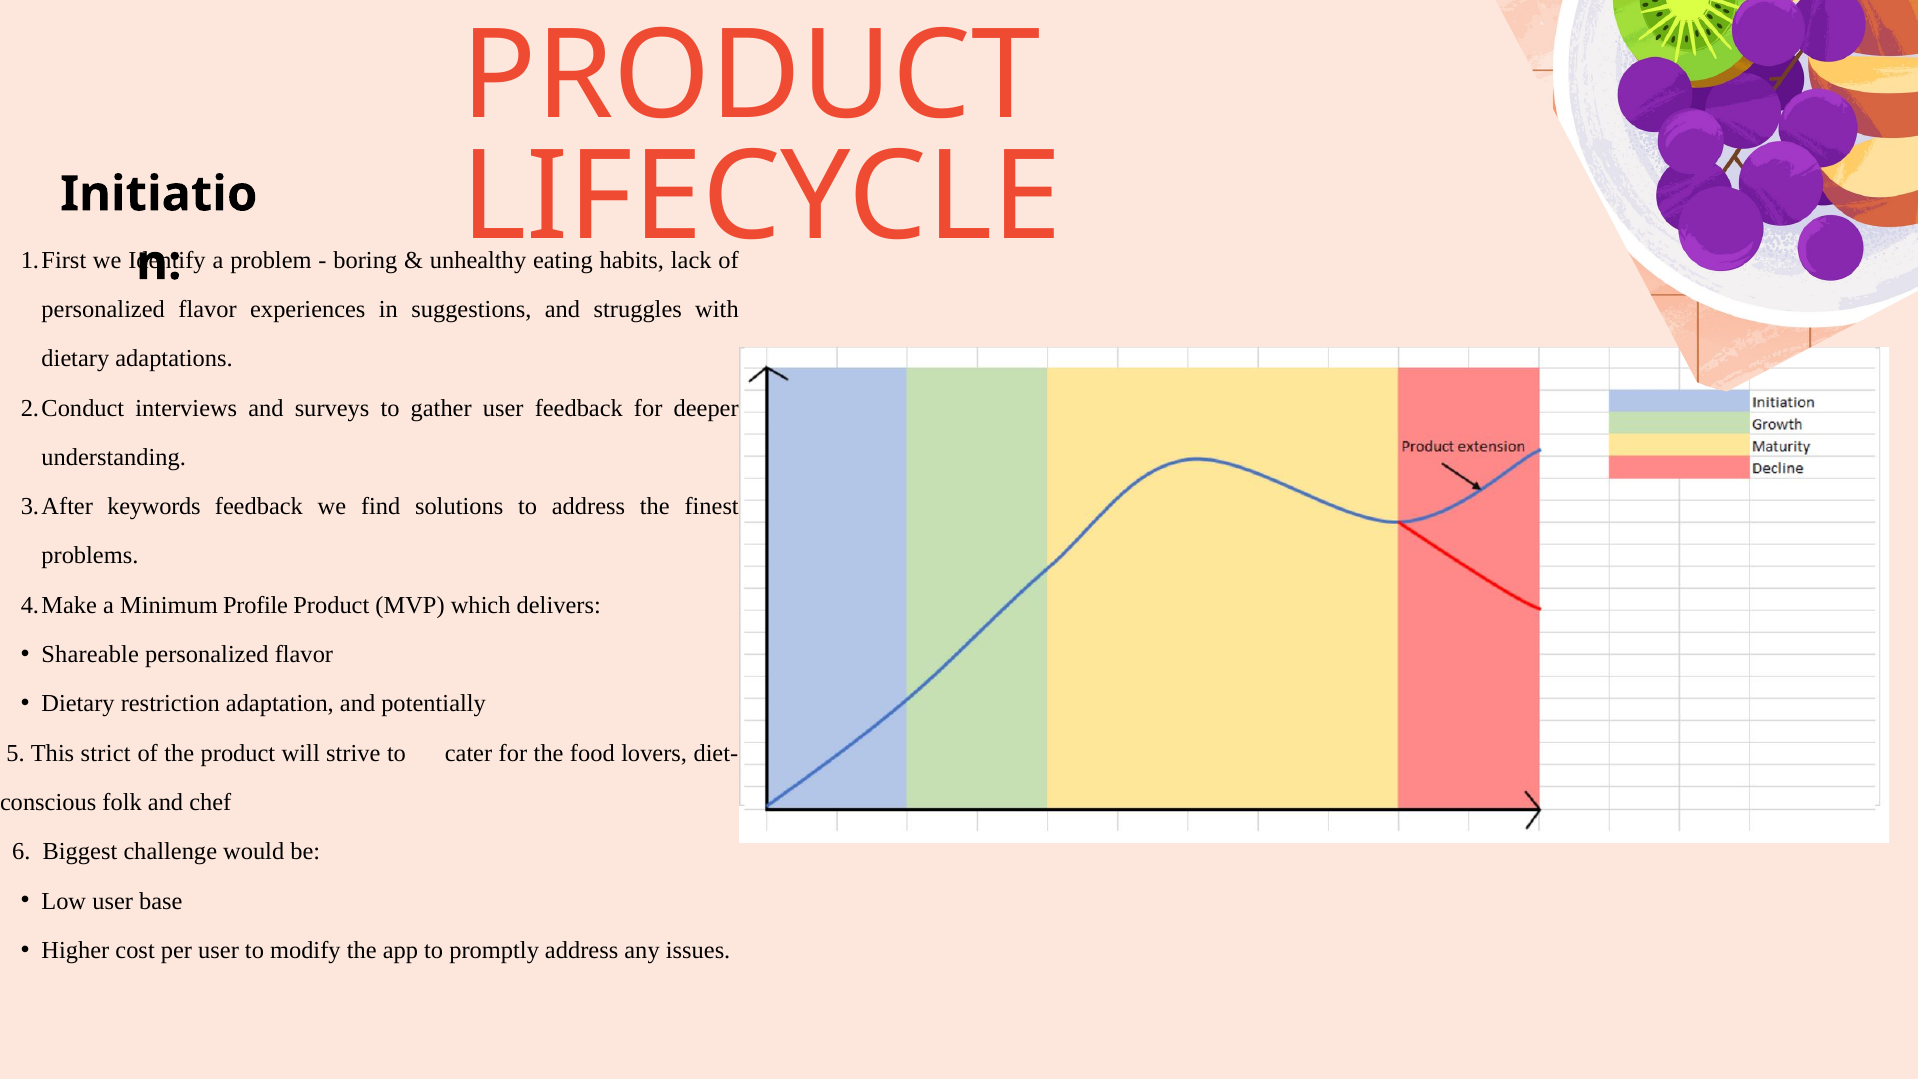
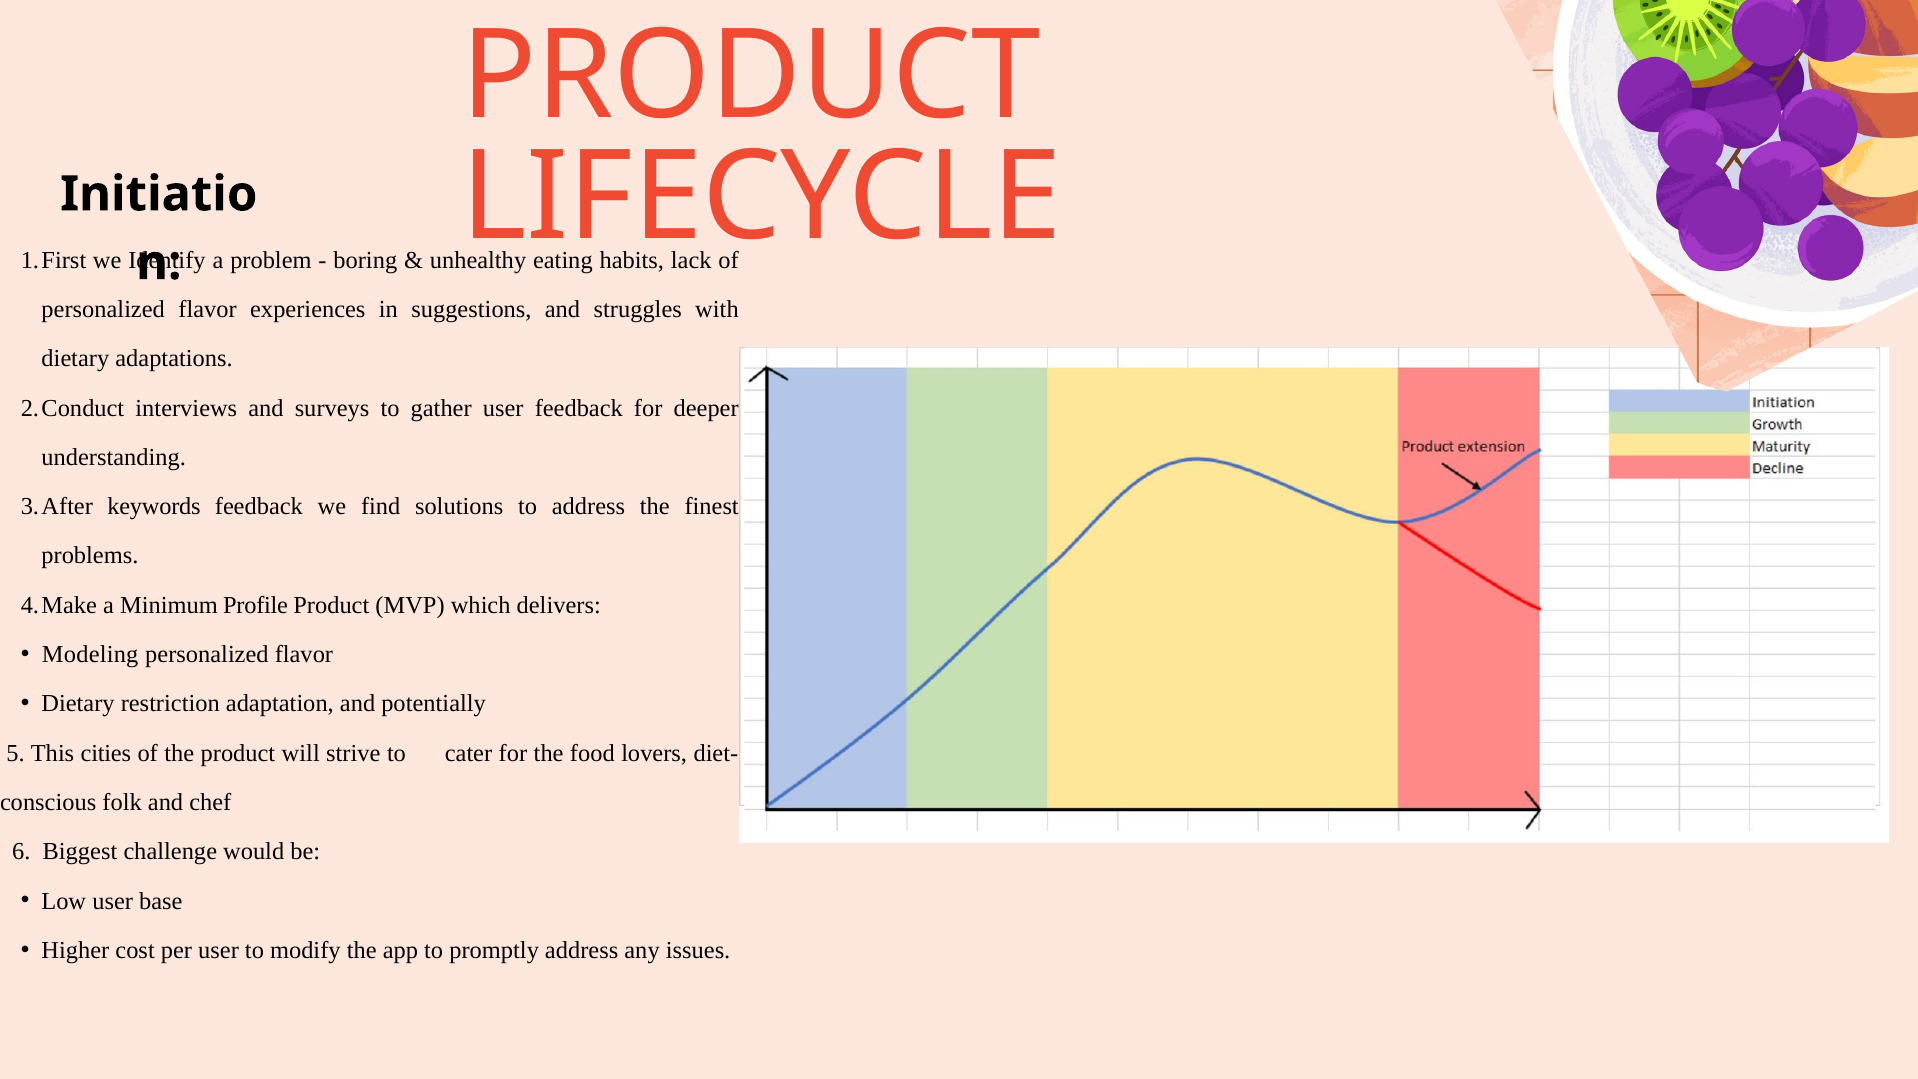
Shareable: Shareable -> Modeling
strict: strict -> cities
